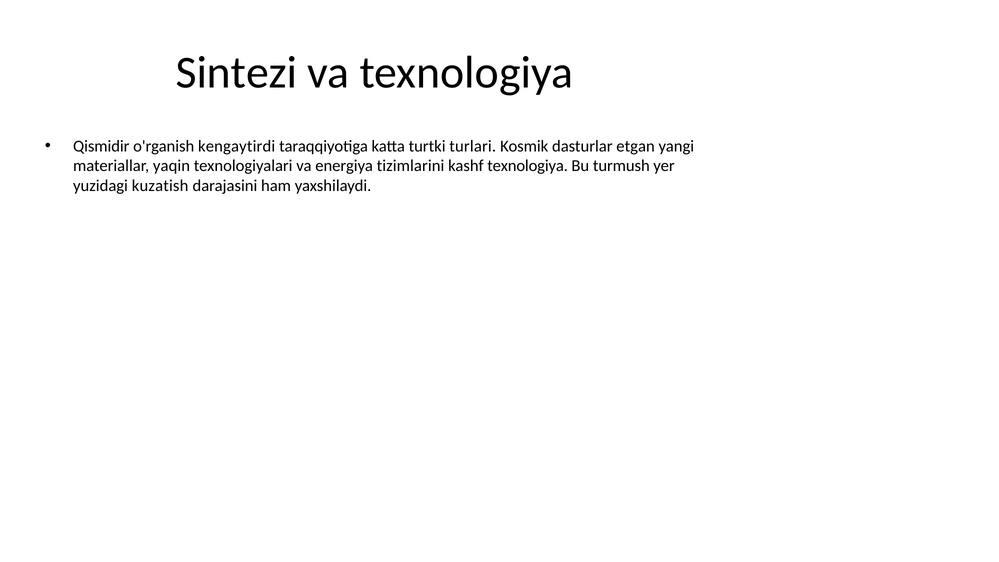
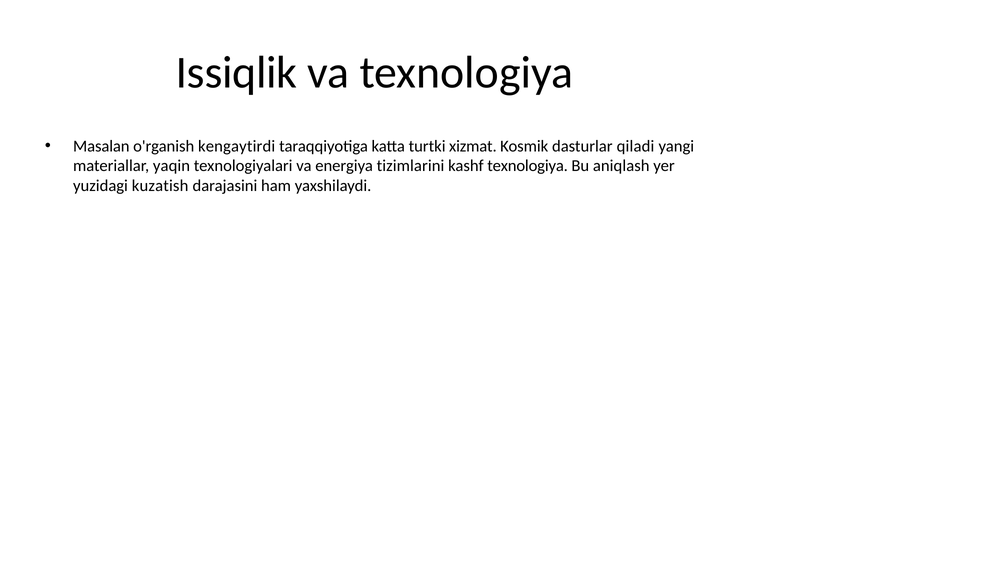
Sintezi: Sintezi -> Issiqlik
Qismidir: Qismidir -> Masalan
turlari: turlari -> xizmat
etgan: etgan -> qiladi
turmush: turmush -> aniqlash
